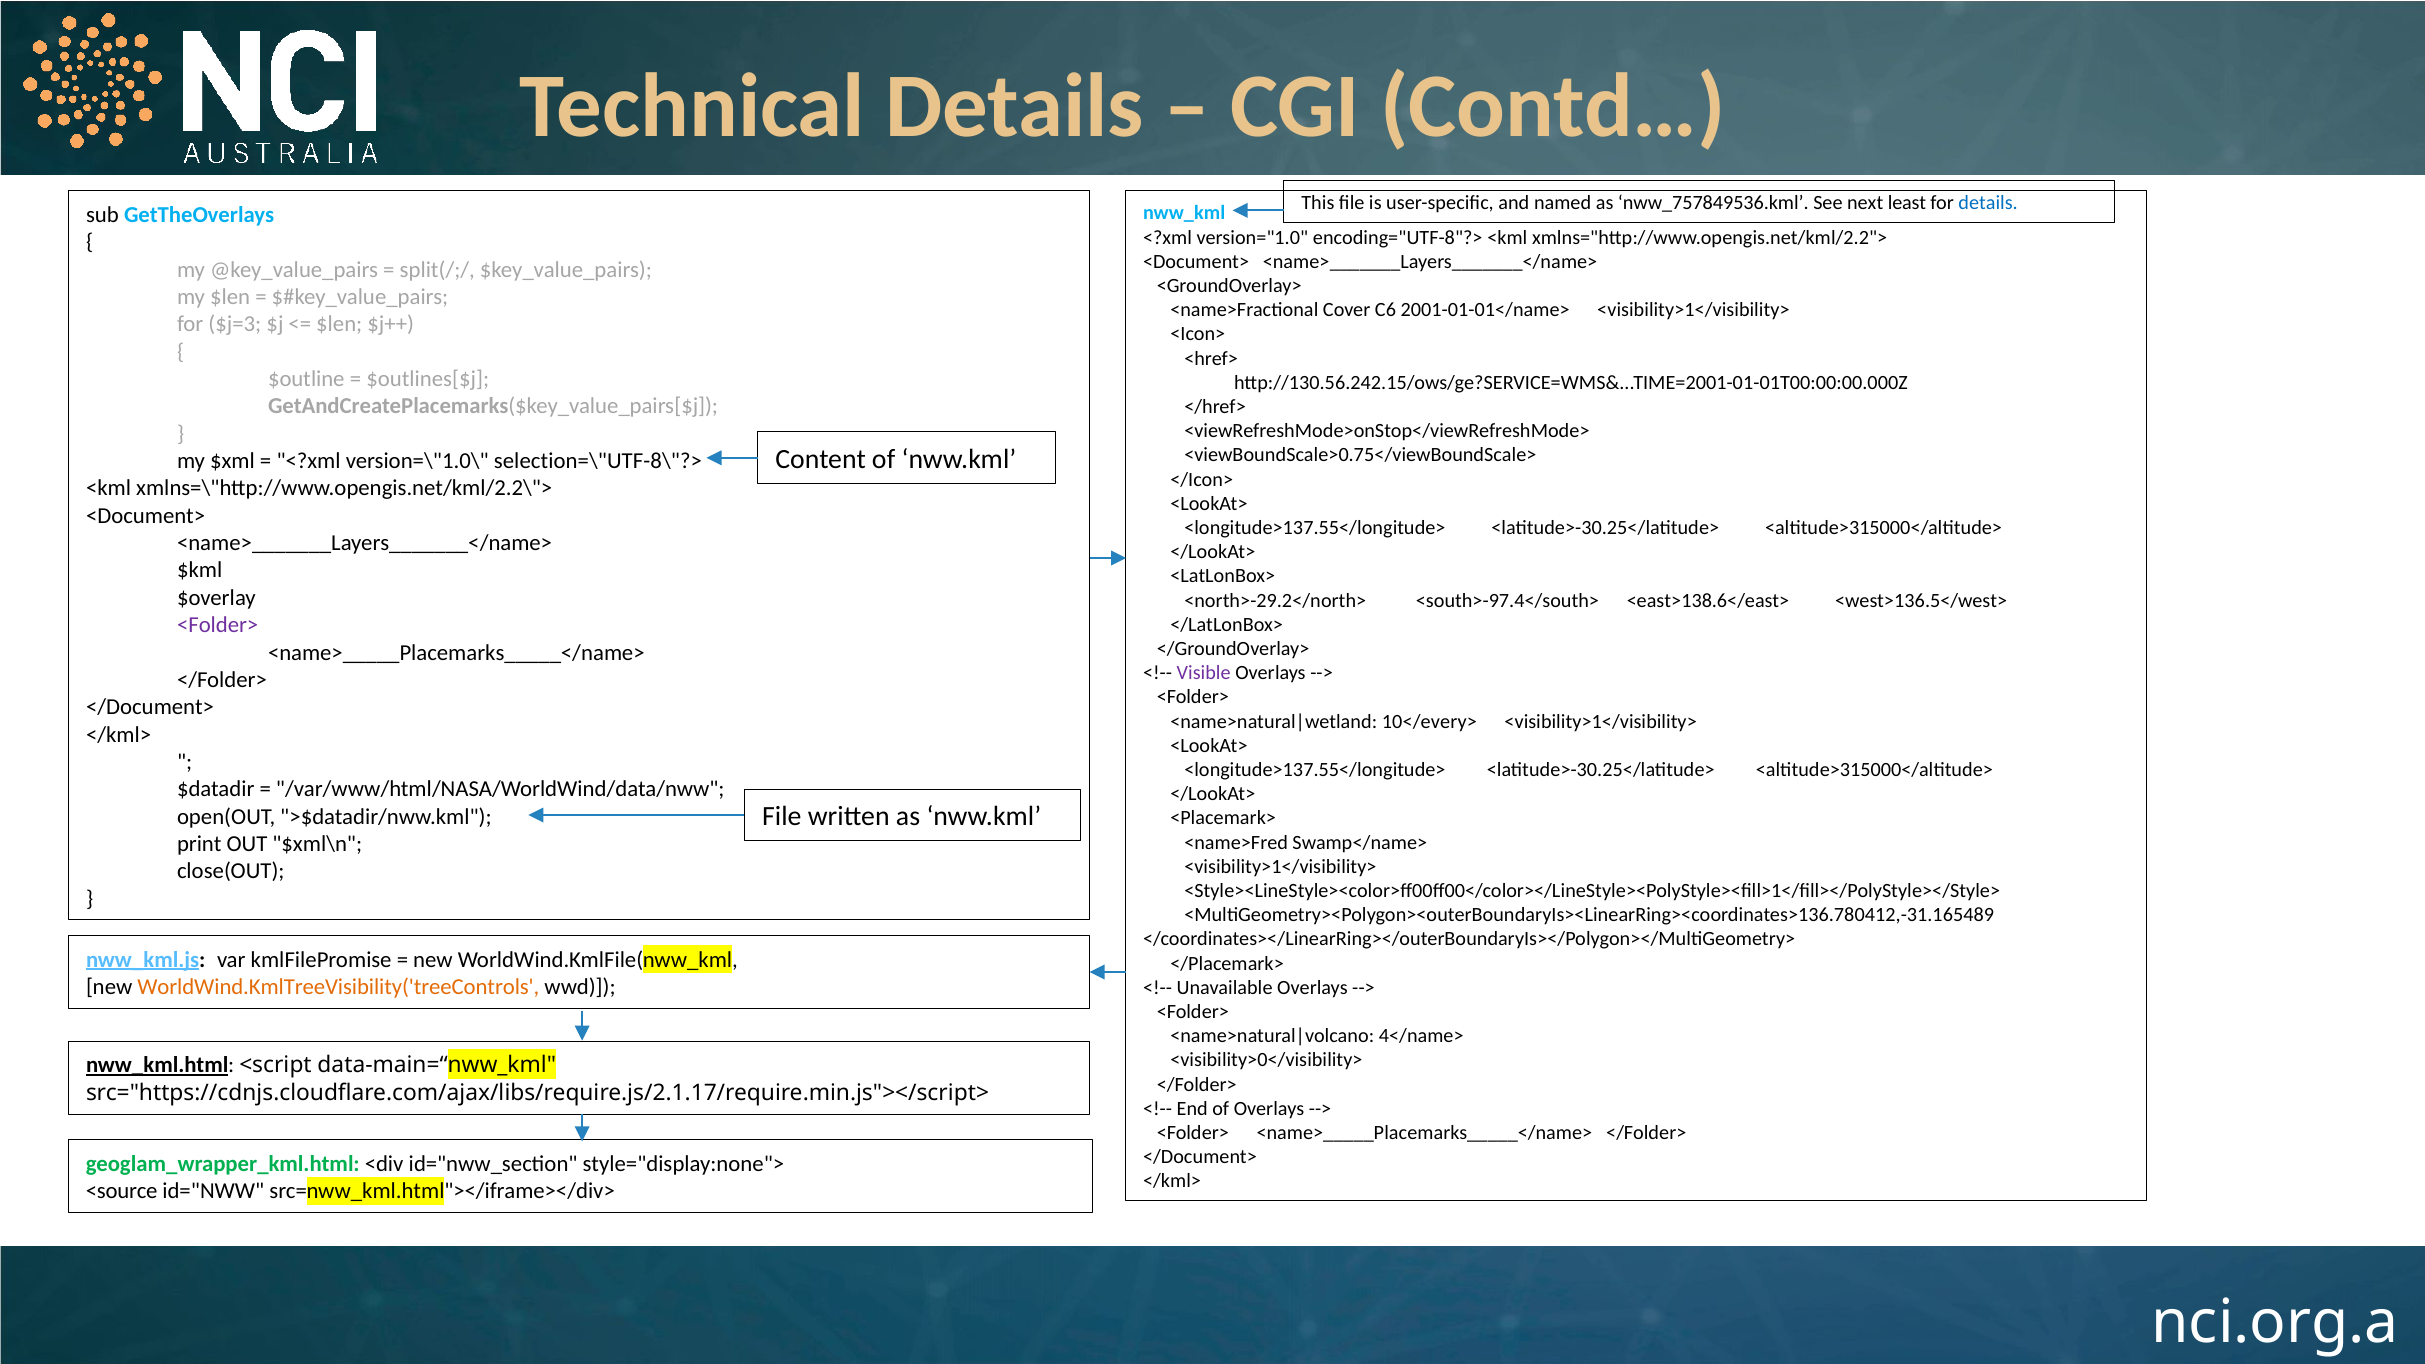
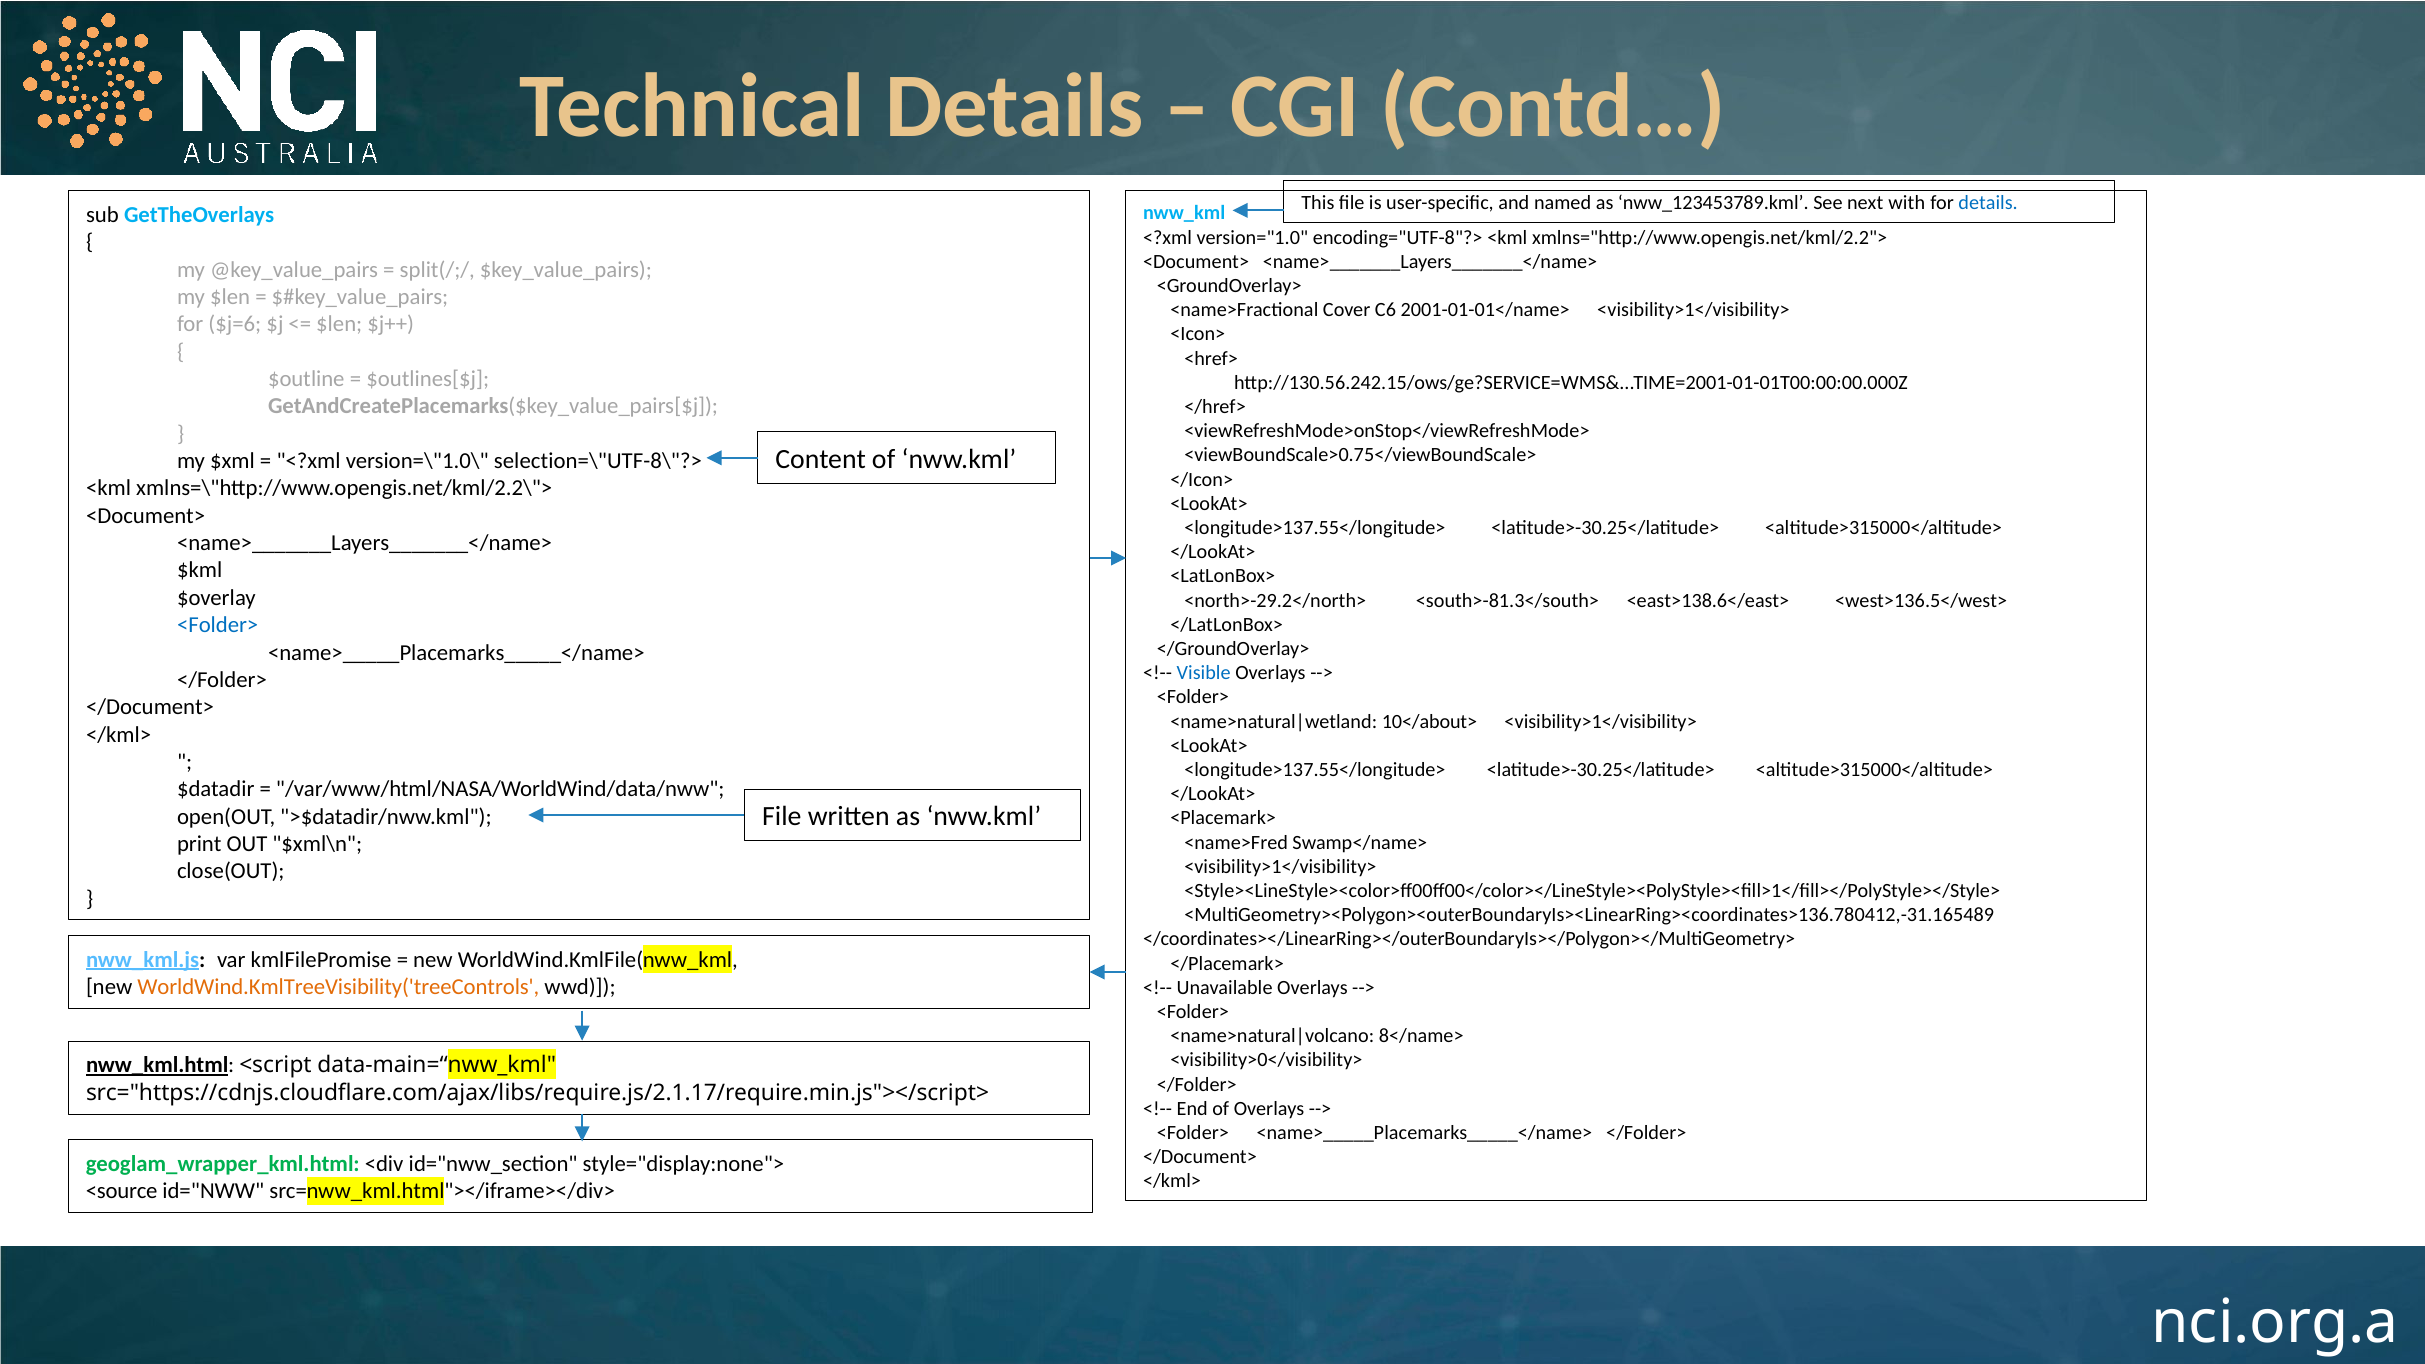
nww_757849536.kml: nww_757849536.kml -> nww_123453789.kml
least: least -> with
$j=3: $j=3 -> $j=6
<south>-97.4</south>: <south>-97.4</south> -> <south>-81.3</south>
<Folder> at (218, 625) colour: purple -> blue
Visible colour: purple -> blue
10</every>: 10</every> -> 10</about>
4</name>: 4</name> -> 8</name>
